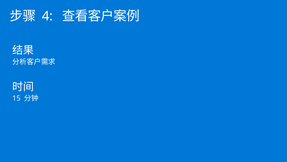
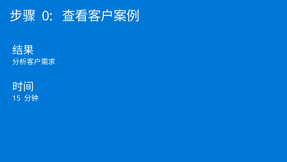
4: 4 -> 0
